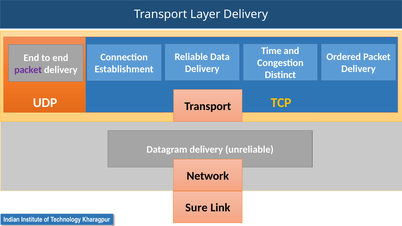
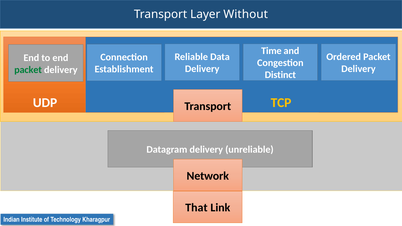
Layer Delivery: Delivery -> Without
packet at (28, 70) colour: purple -> green
Sure: Sure -> That
